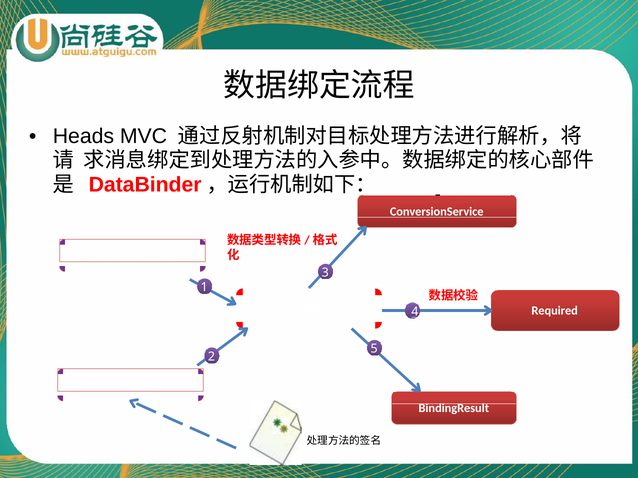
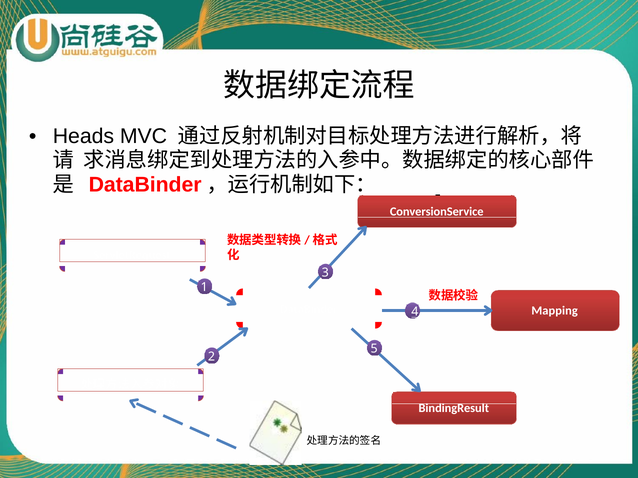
Required: Required -> Mapping
